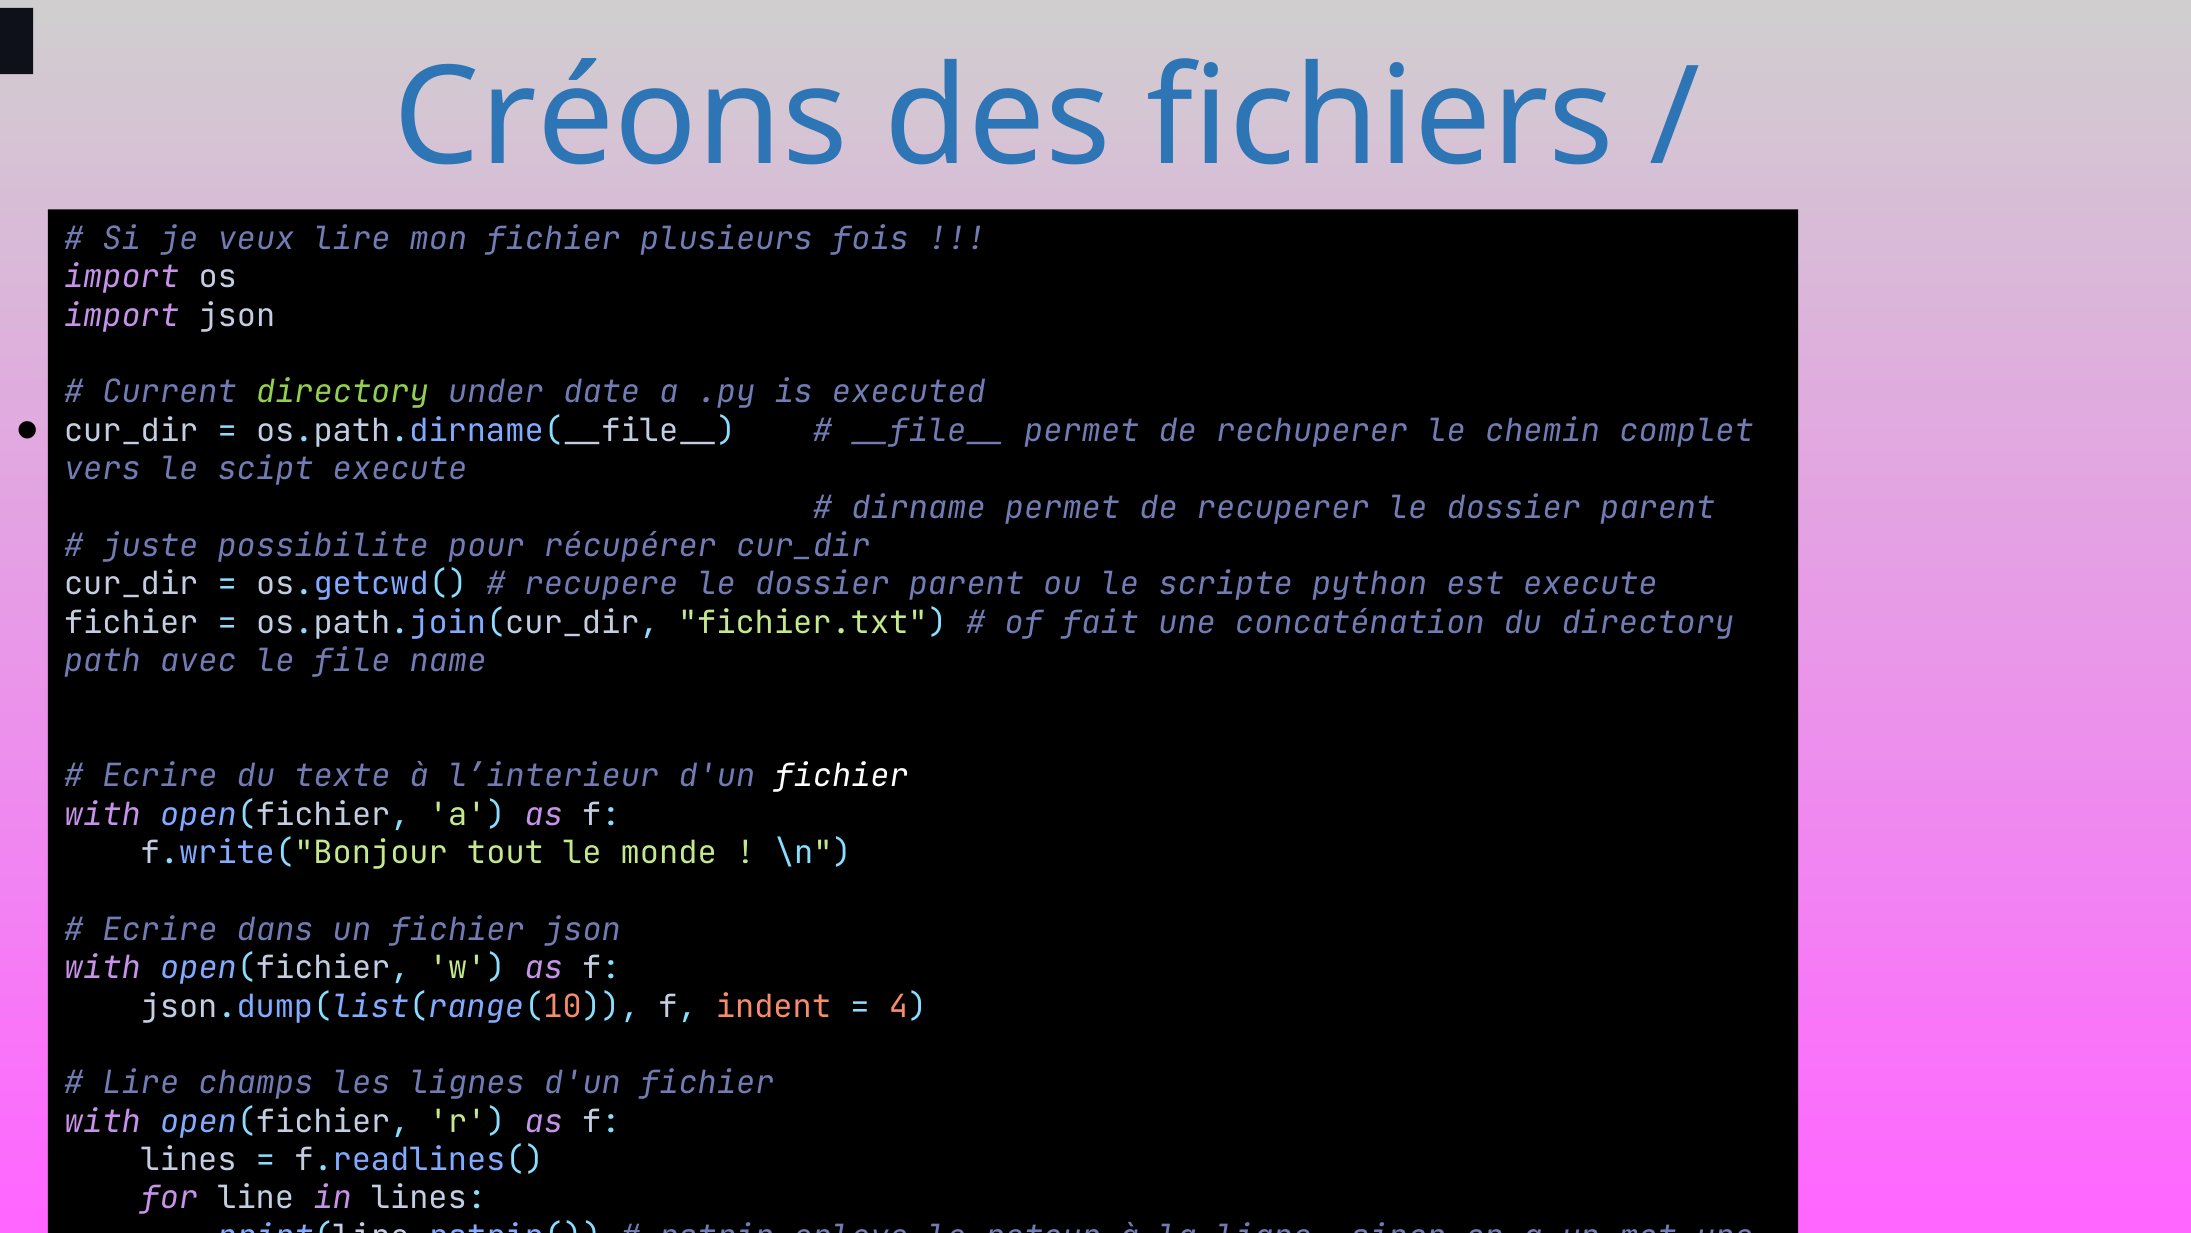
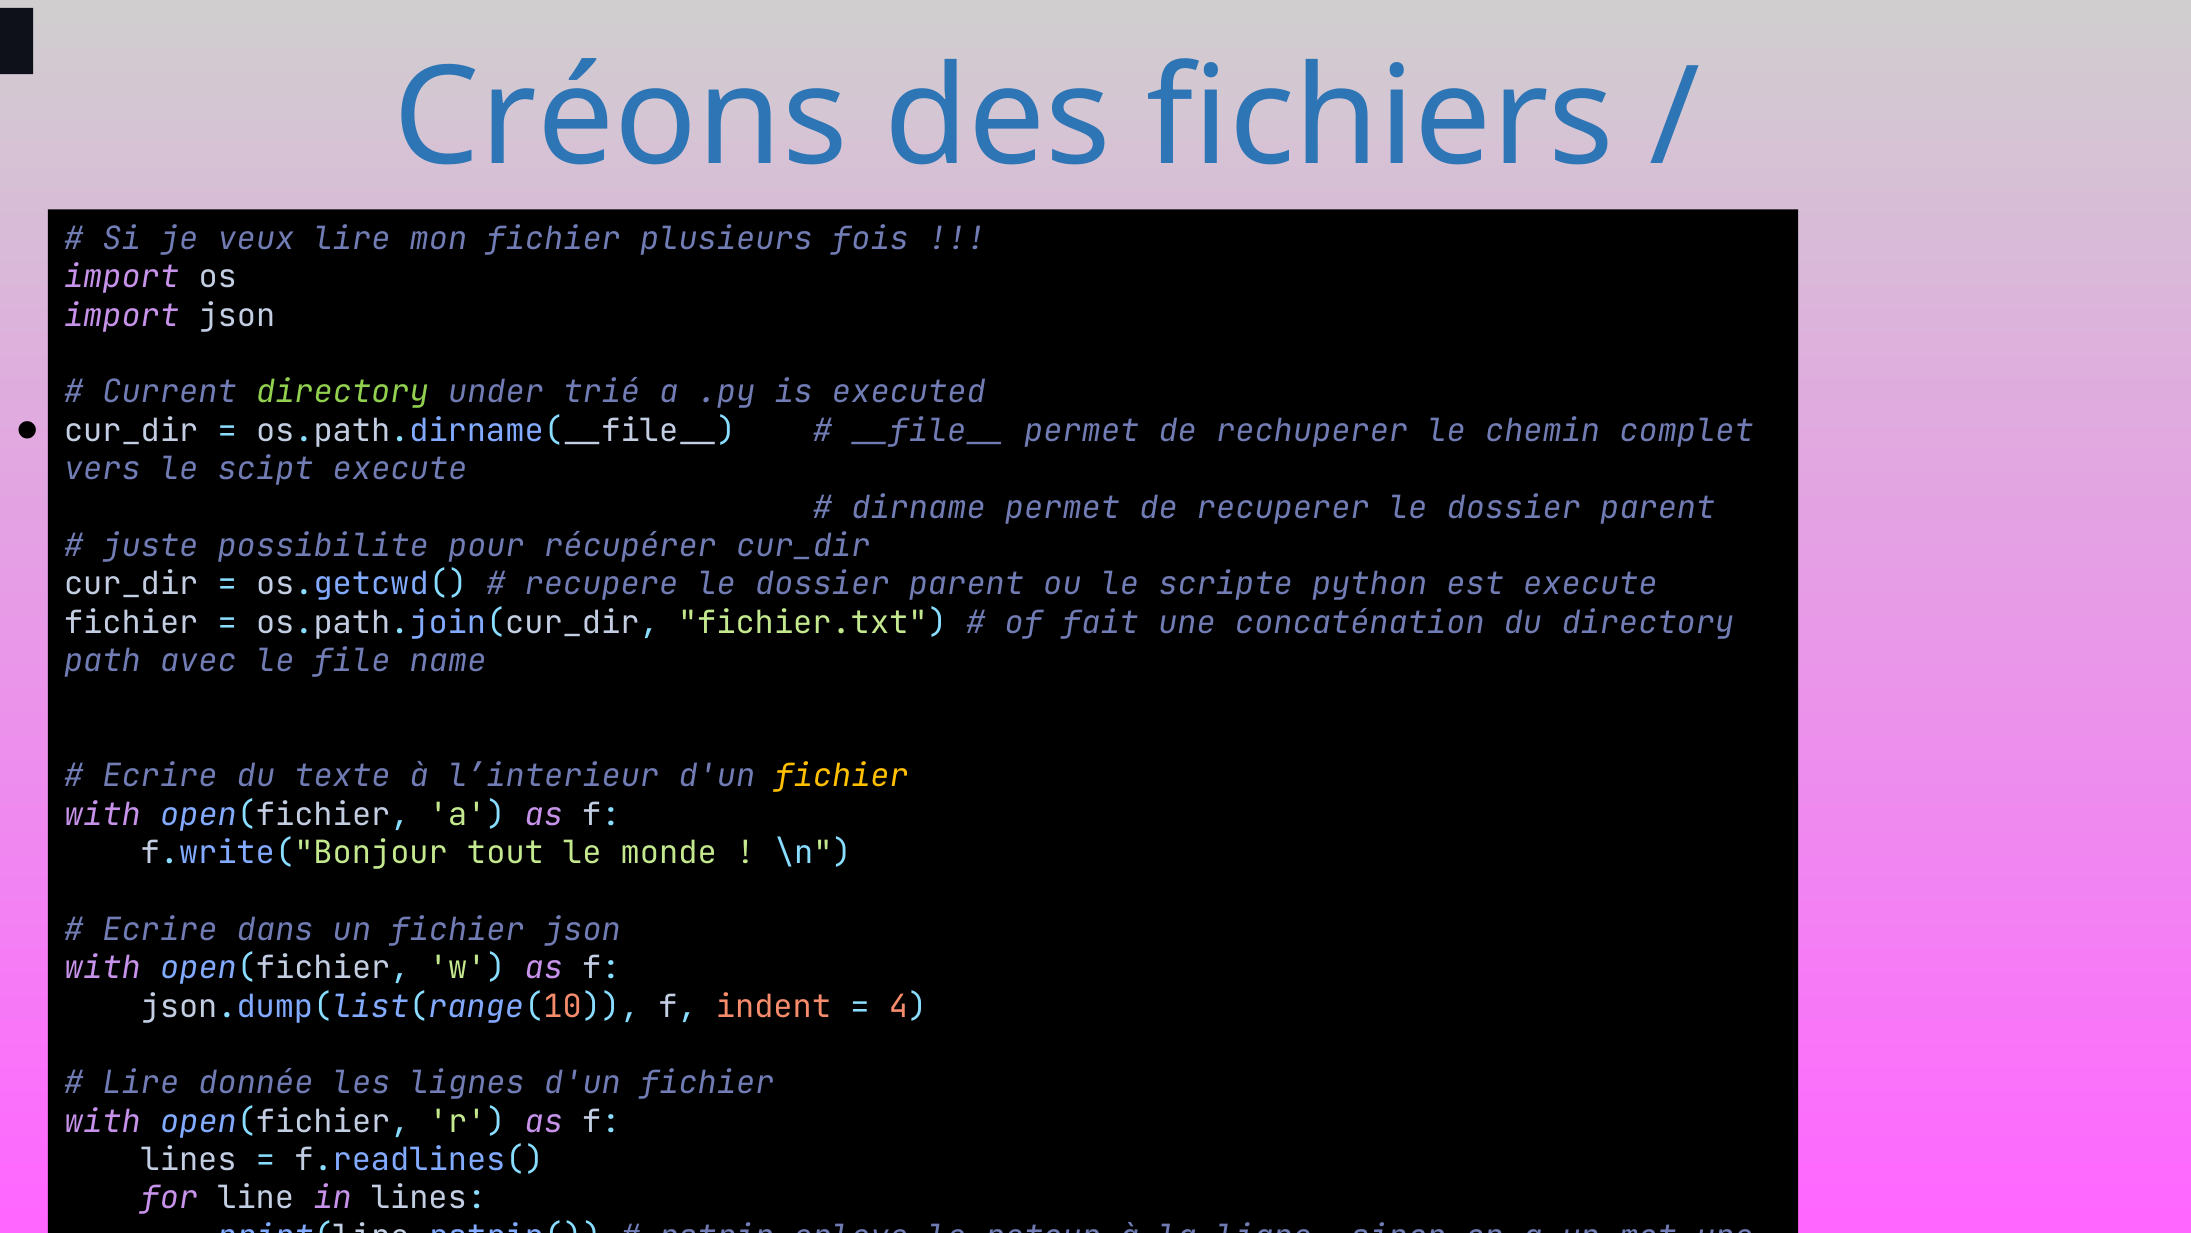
date: date -> trié
fichier at (842, 776) colour: white -> yellow
champs: champs -> donnée
